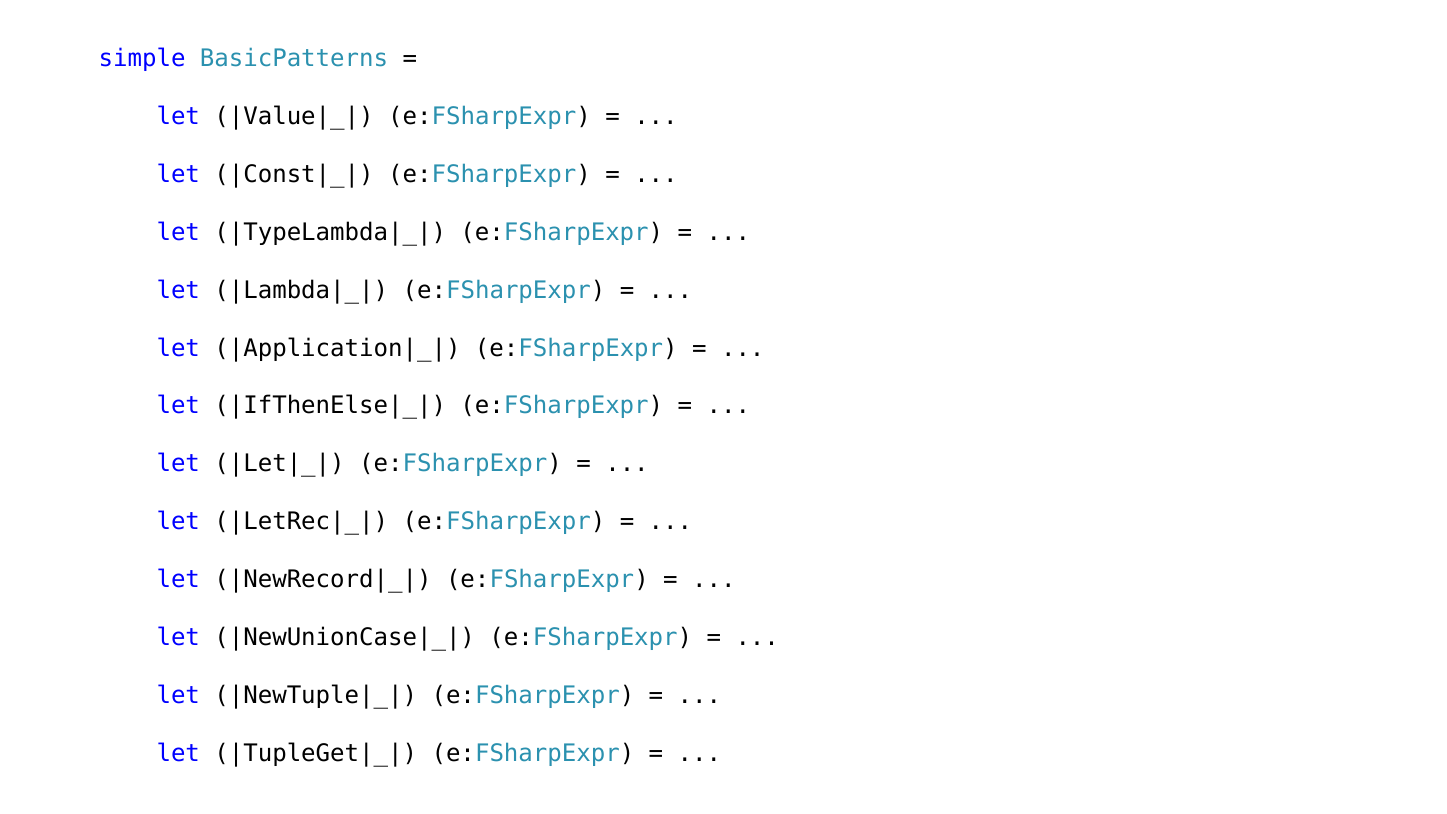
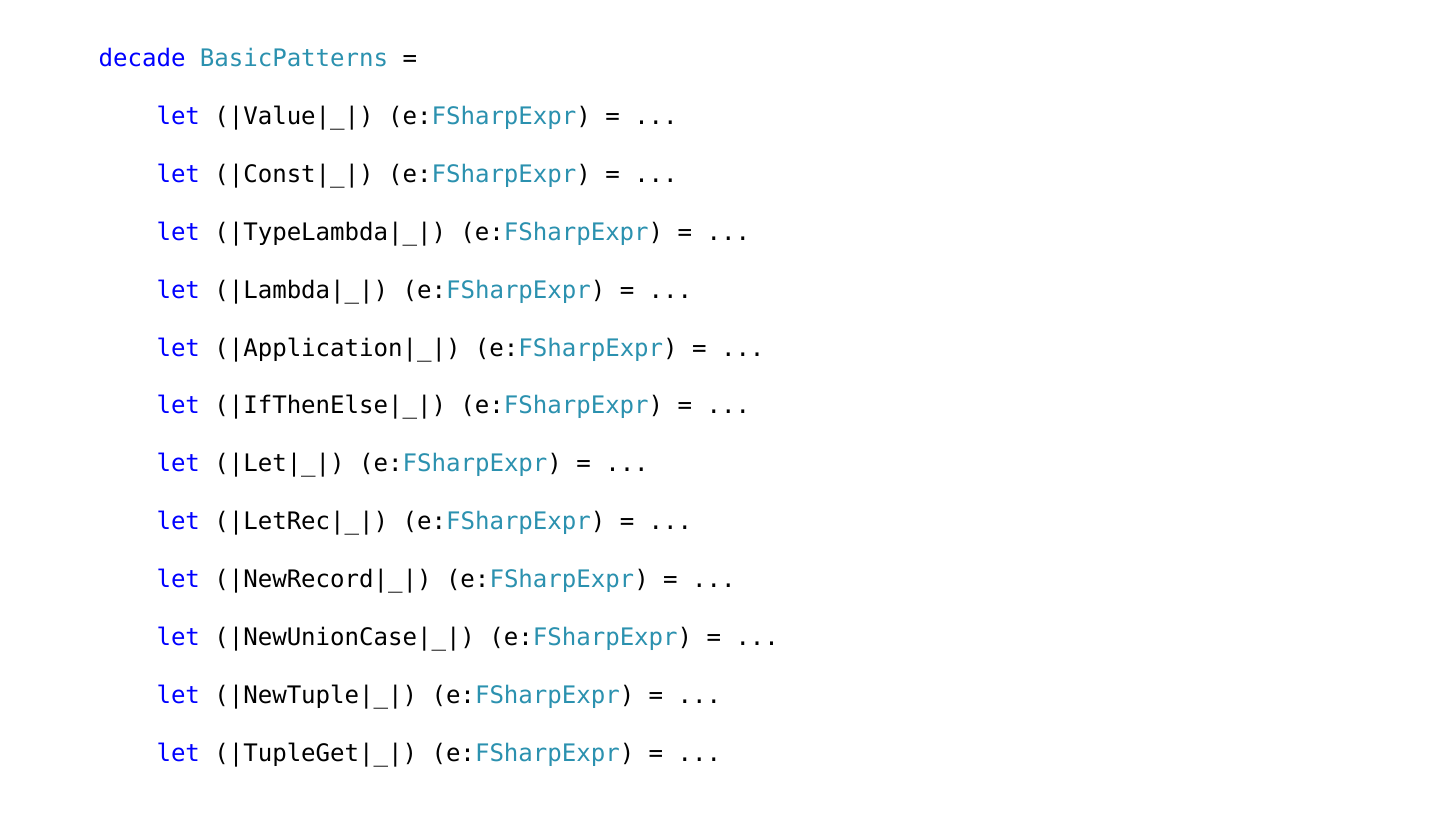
simple: simple -> decade
